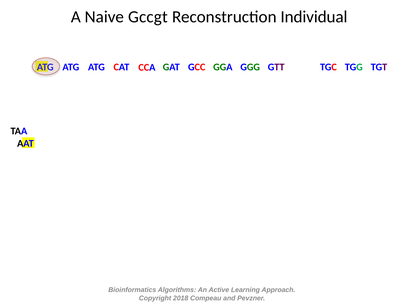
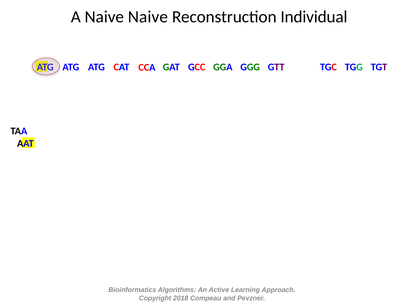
Naive Gccgt: Gccgt -> Naive
